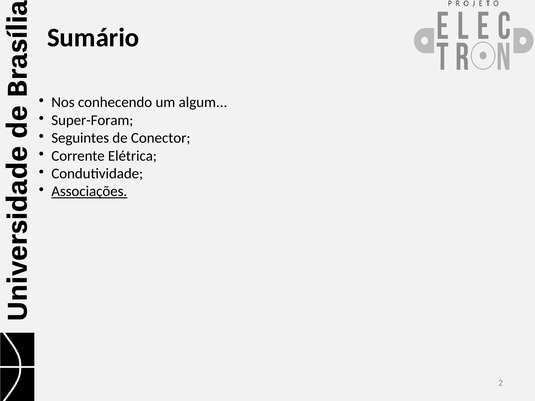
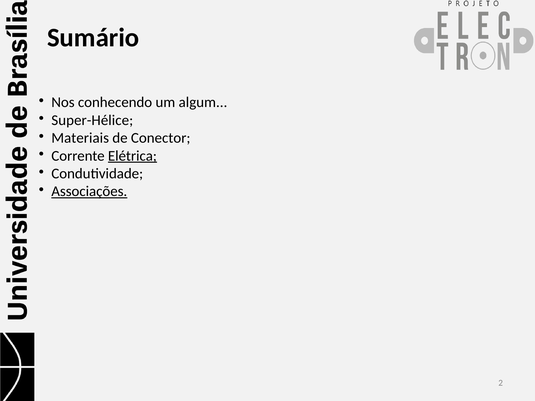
Super-Foram: Super-Foram -> Super-Hélice
Seguintes: Seguintes -> Materiais
Elétrica underline: none -> present
